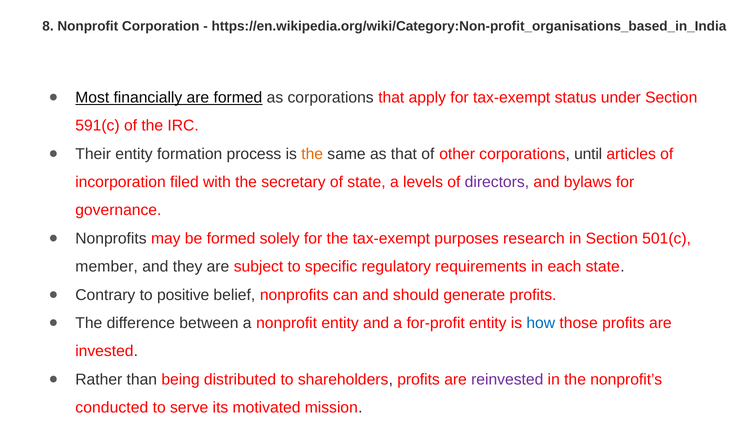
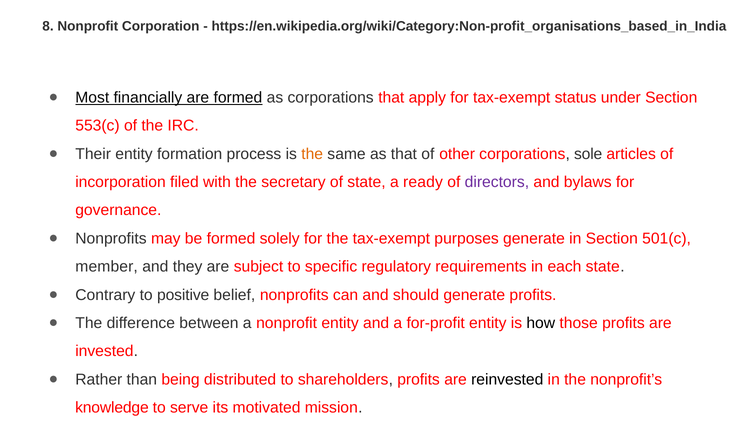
591(c: 591(c -> 553(c
until: until -> sole
levels: levels -> ready
purposes research: research -> generate
how colour: blue -> black
reinvested colour: purple -> black
conducted: conducted -> knowledge
